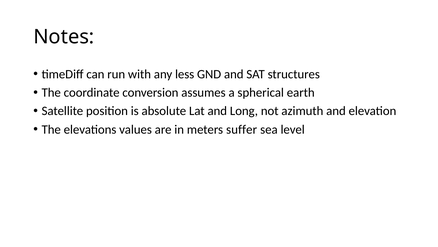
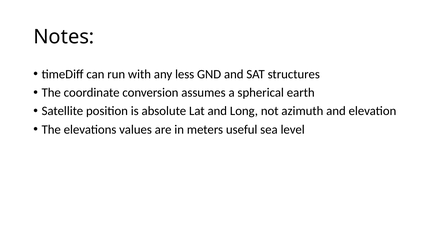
suffer: suffer -> useful
